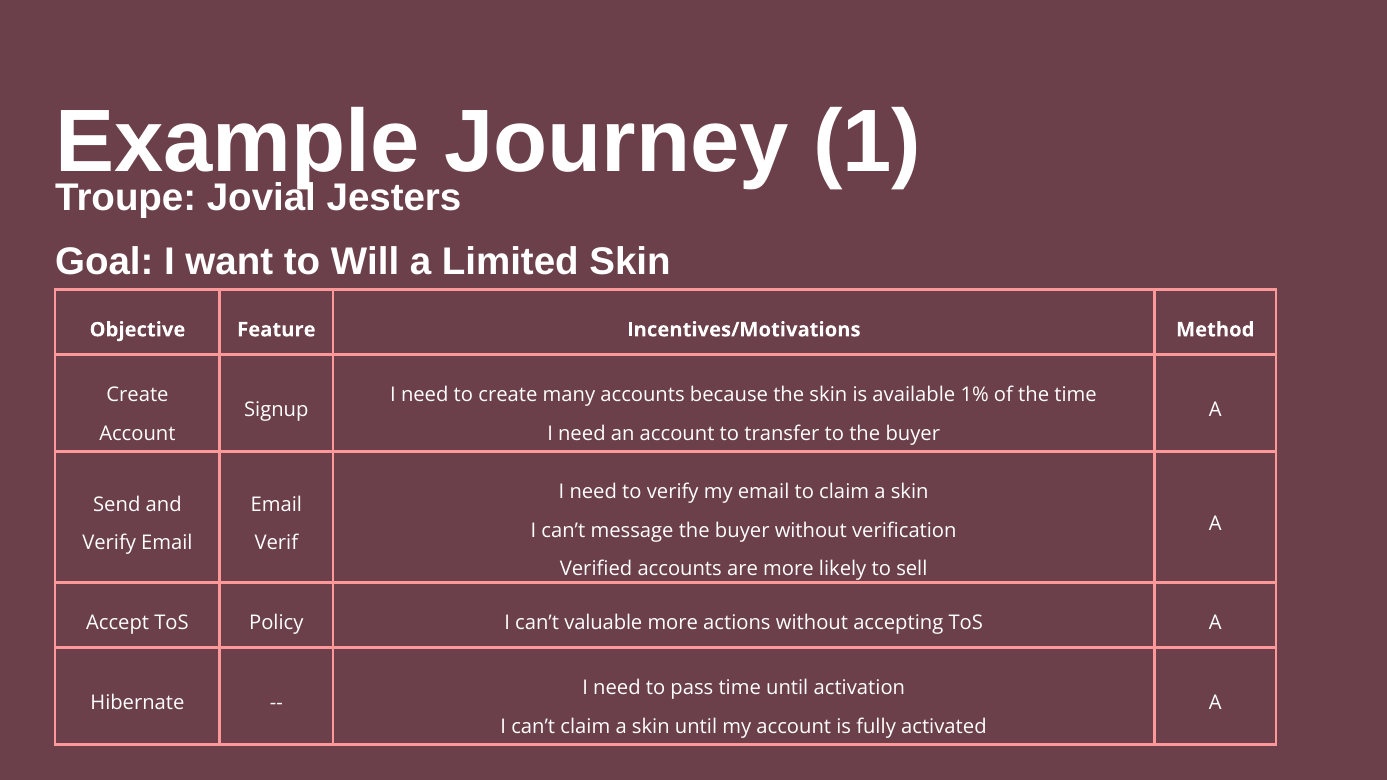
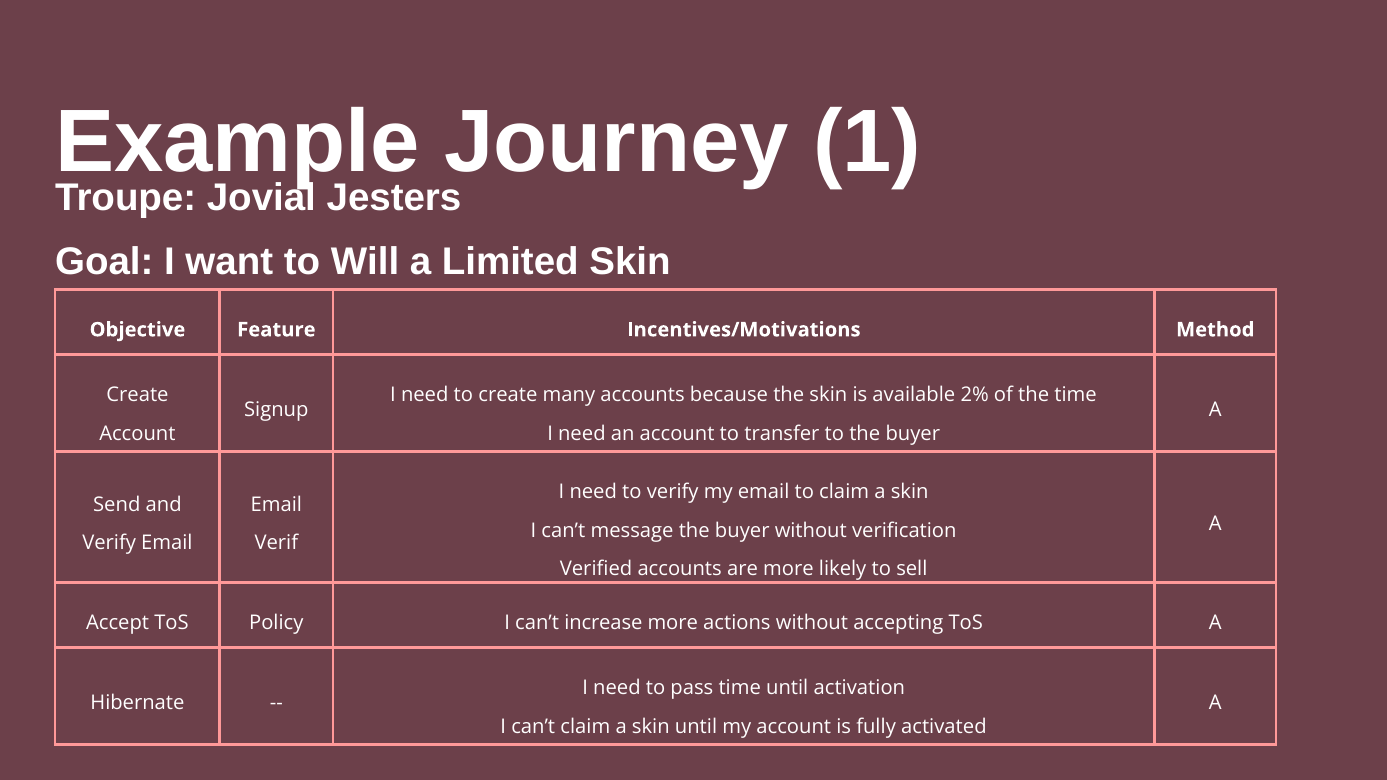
1%: 1% -> 2%
valuable: valuable -> increase
